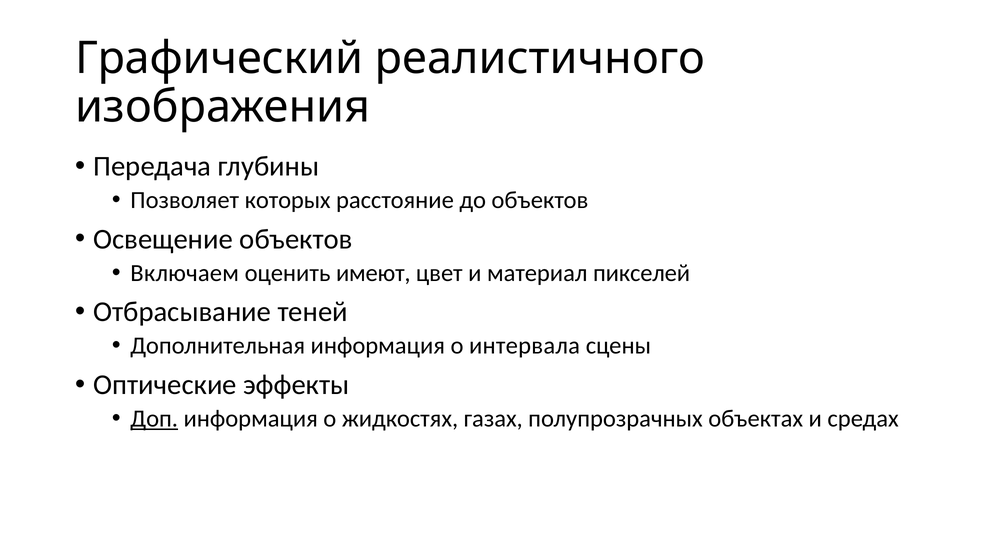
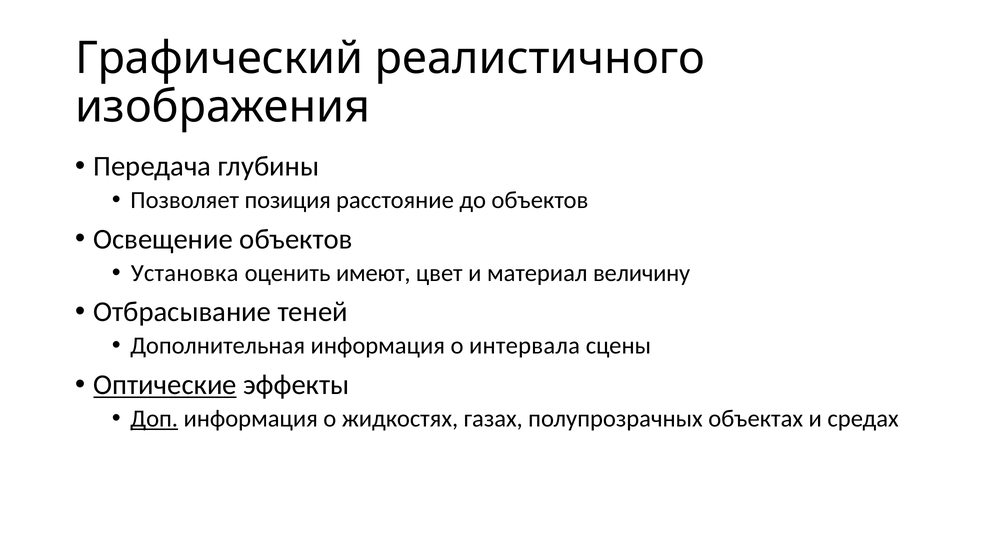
которых: которых -> позиция
Включаем: Включаем -> Установка
пикселей: пикселей -> величину
Оптические underline: none -> present
